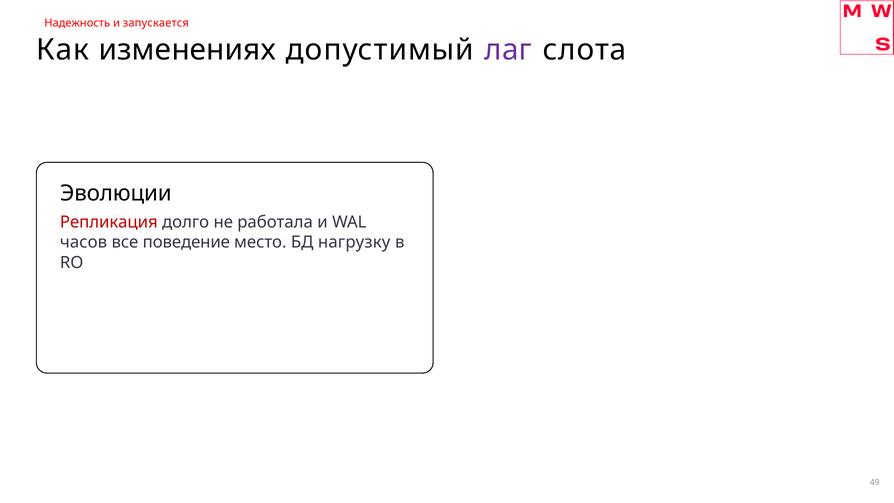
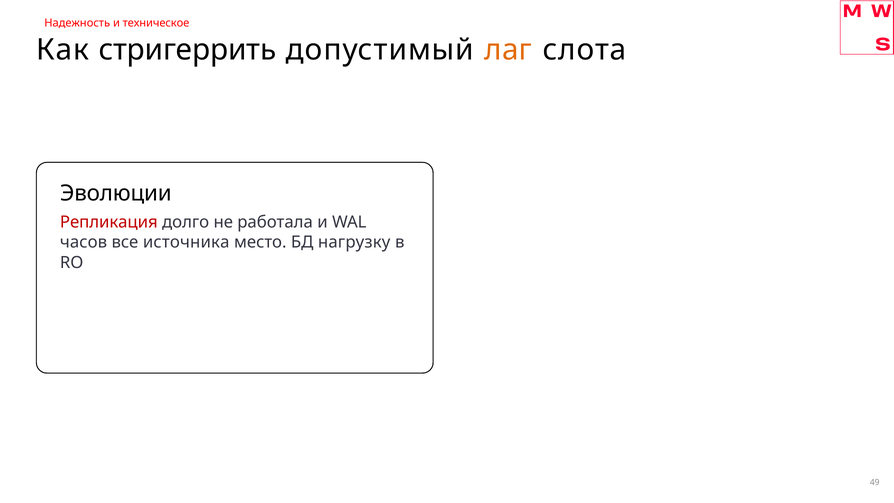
запускается: запускается -> техническое
изменениях: изменениях -> стригеррить
лаг colour: purple -> orange
поведение: поведение -> источника
